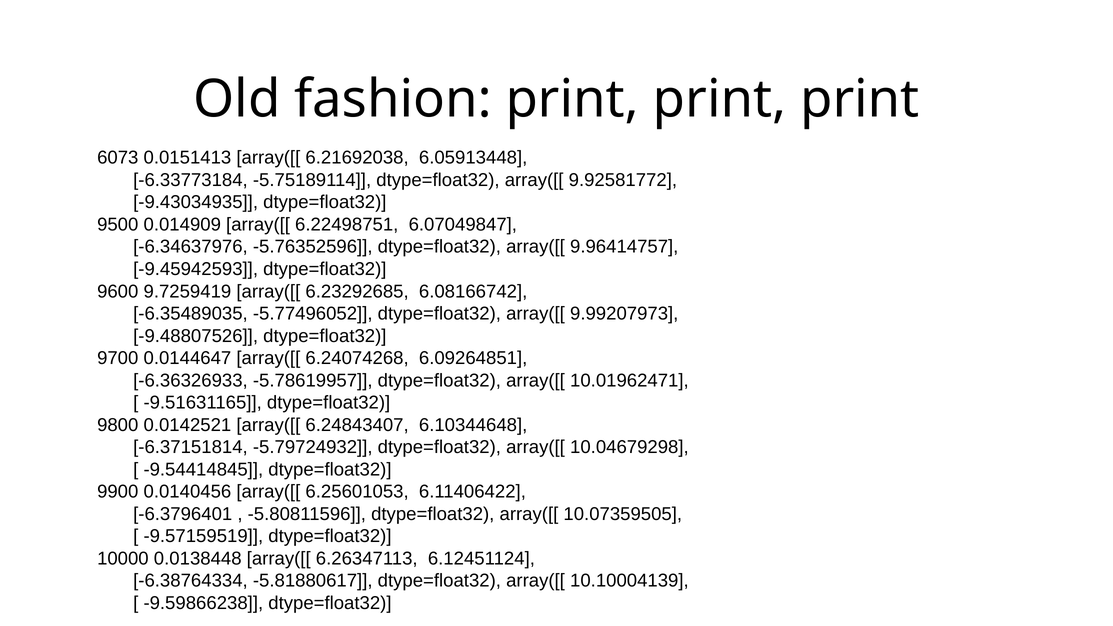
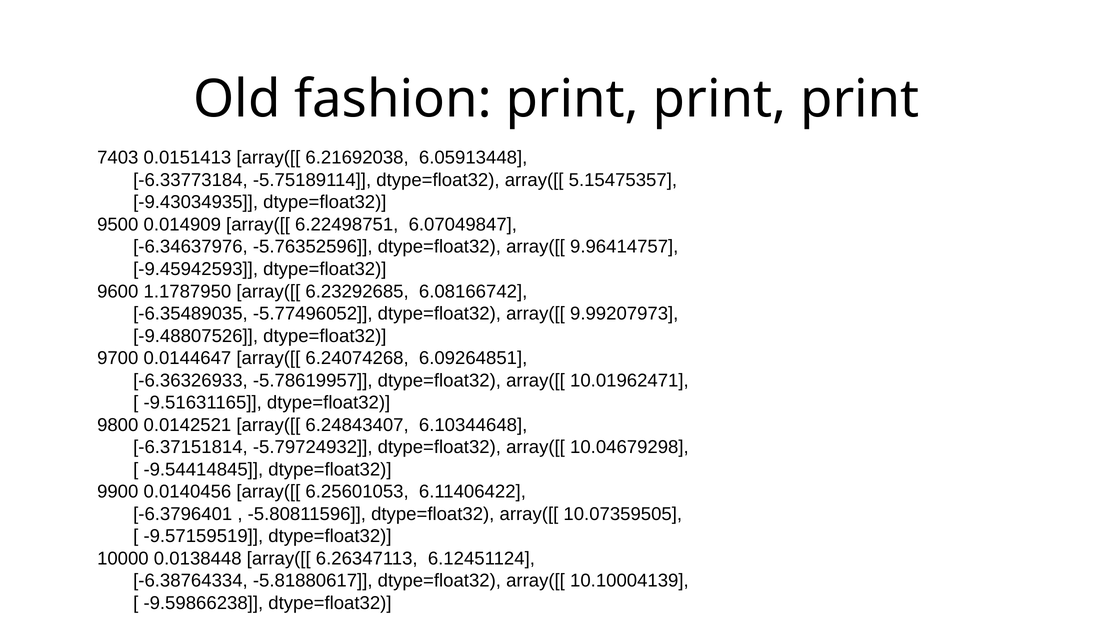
6073: 6073 -> 7403
9.92581772: 9.92581772 -> 5.15475357
9.7259419: 9.7259419 -> 1.1787950
